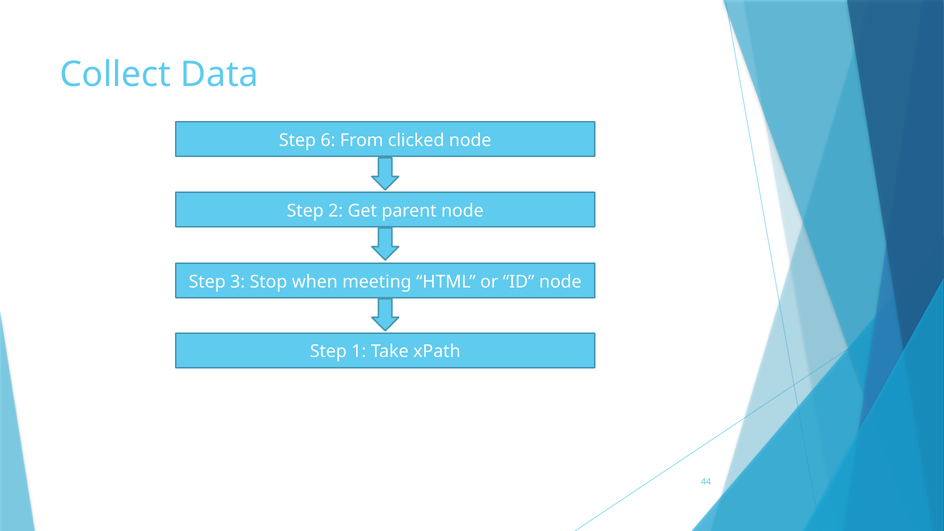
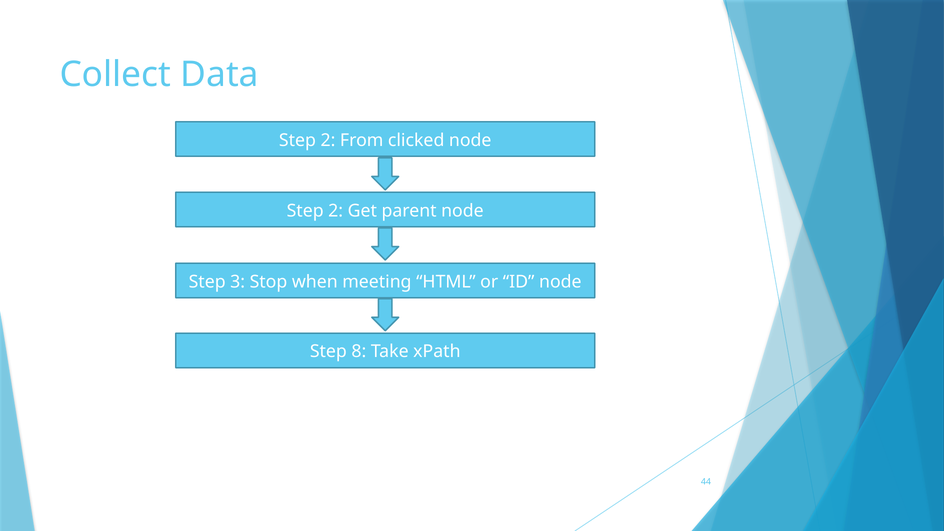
6 at (328, 140): 6 -> 2
1: 1 -> 8
